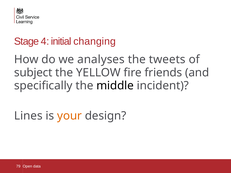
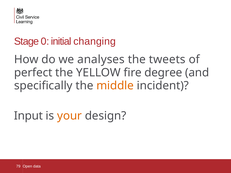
4: 4 -> 0
subject: subject -> perfect
friends: friends -> degree
middle colour: black -> orange
Lines: Lines -> Input
